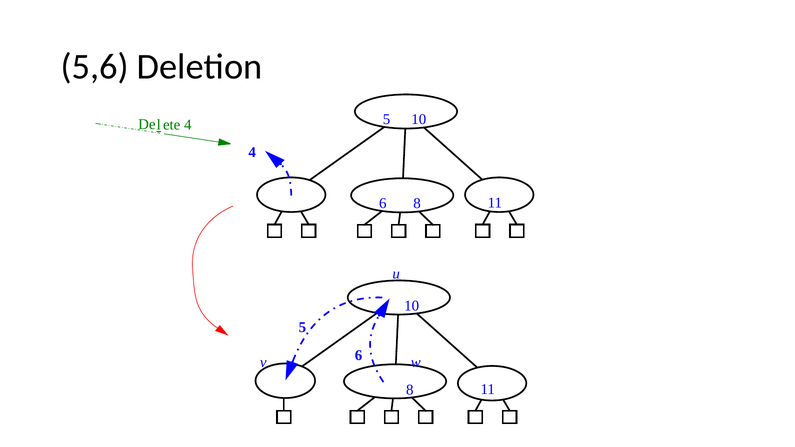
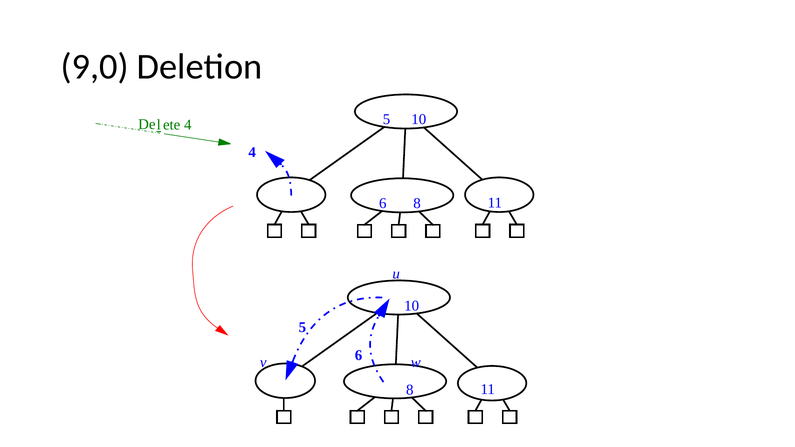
5,6: 5,6 -> 9,0
